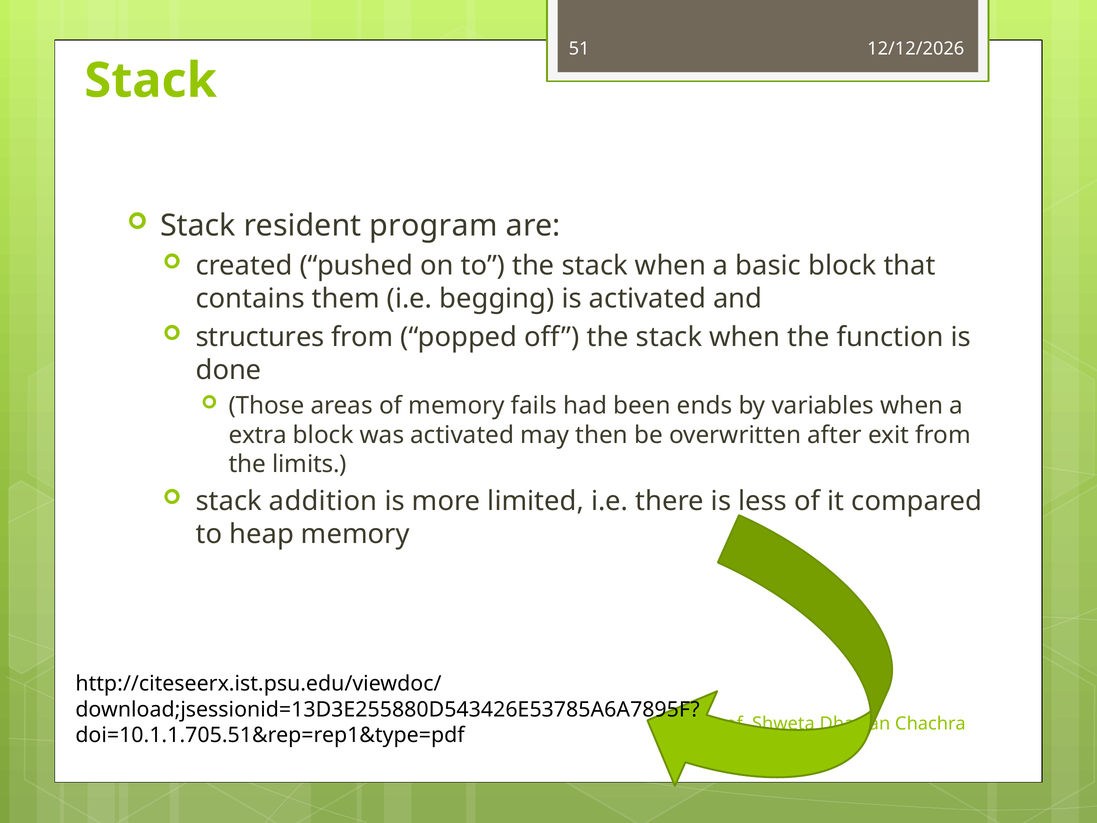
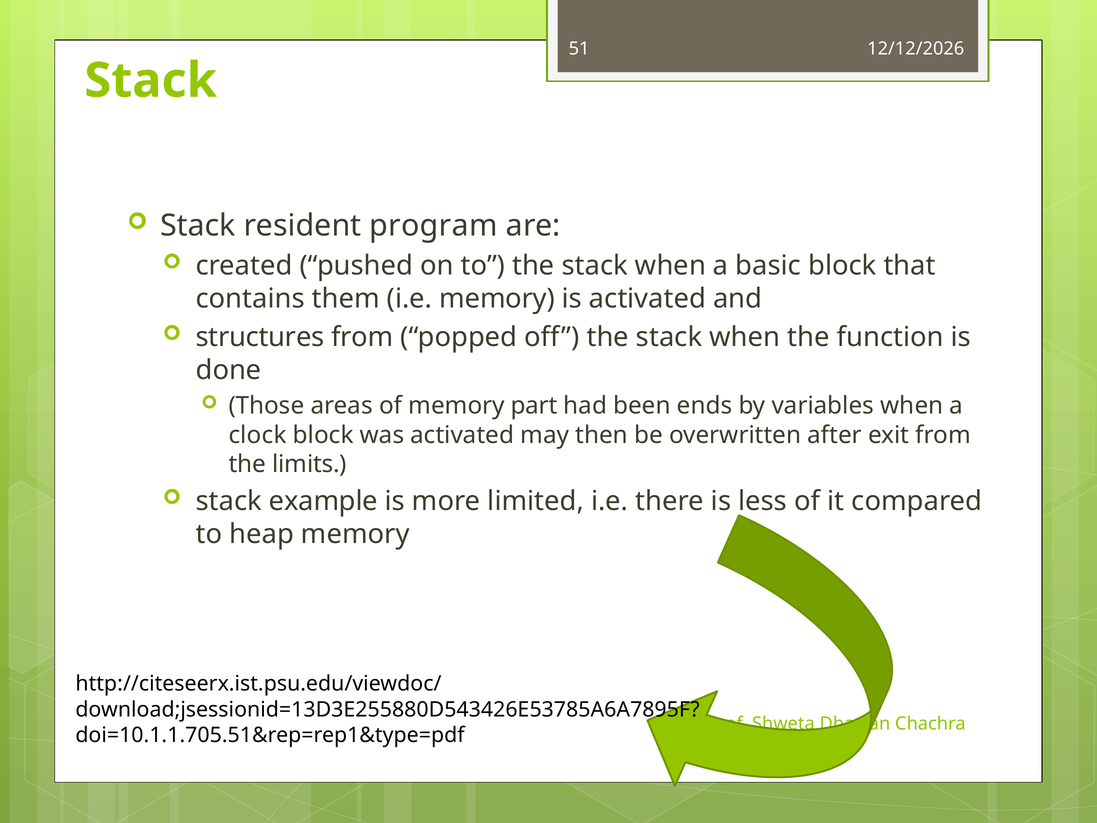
i.e begging: begging -> memory
fails: fails -> part
extra: extra -> clock
addition: addition -> example
